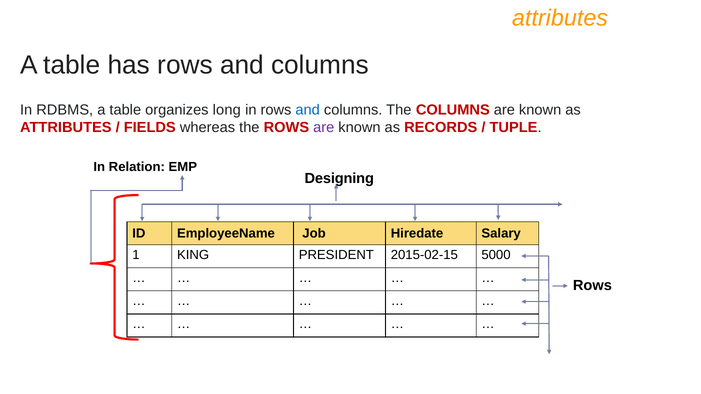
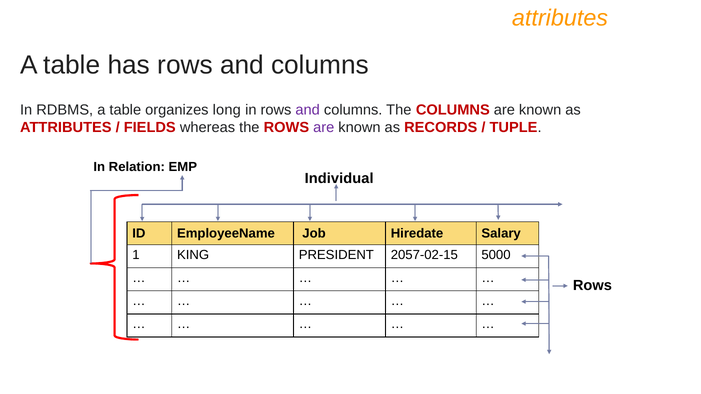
and at (308, 110) colour: blue -> purple
Designing: Designing -> Individual
2015-02-15: 2015-02-15 -> 2057-02-15
